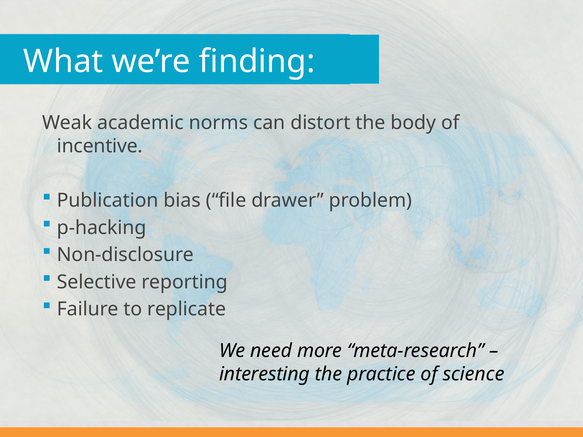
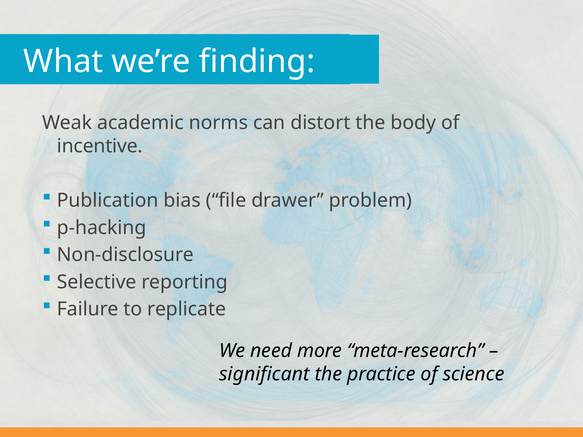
interesting: interesting -> significant
